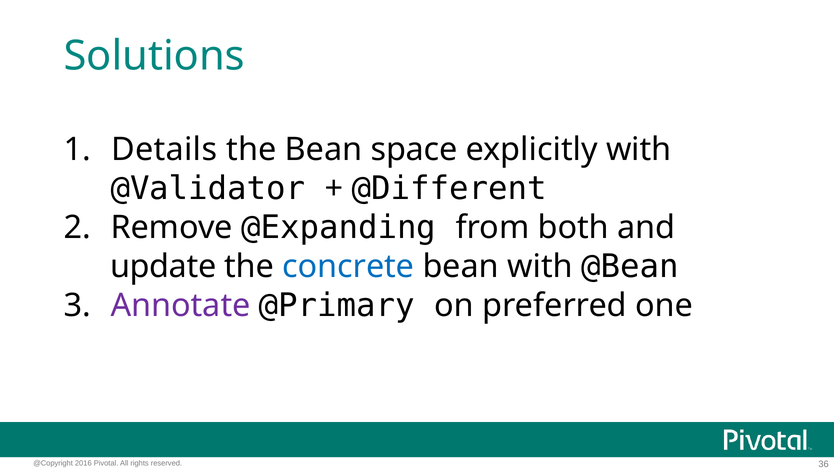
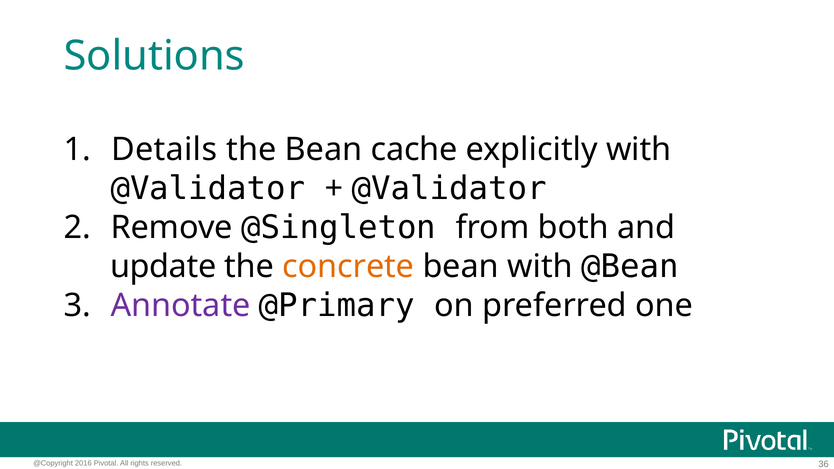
space: space -> cache
@Different at (449, 189): @Different -> @Validator
@Expanding: @Expanding -> @Singleton
concrete colour: blue -> orange
